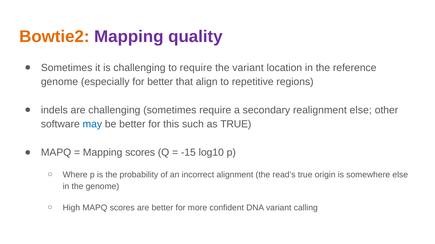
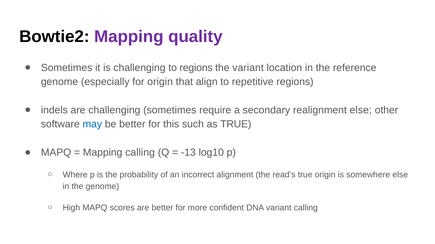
Bowtie2 colour: orange -> black
to require: require -> regions
for better: better -> origin
Mapping scores: scores -> calling
-15: -15 -> -13
